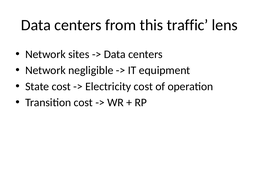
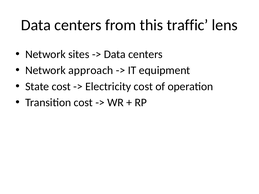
negligible: negligible -> approach
